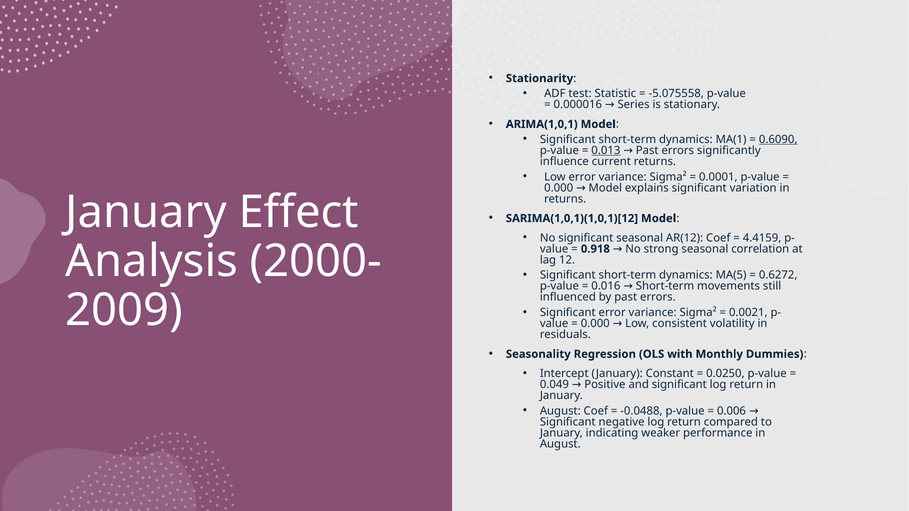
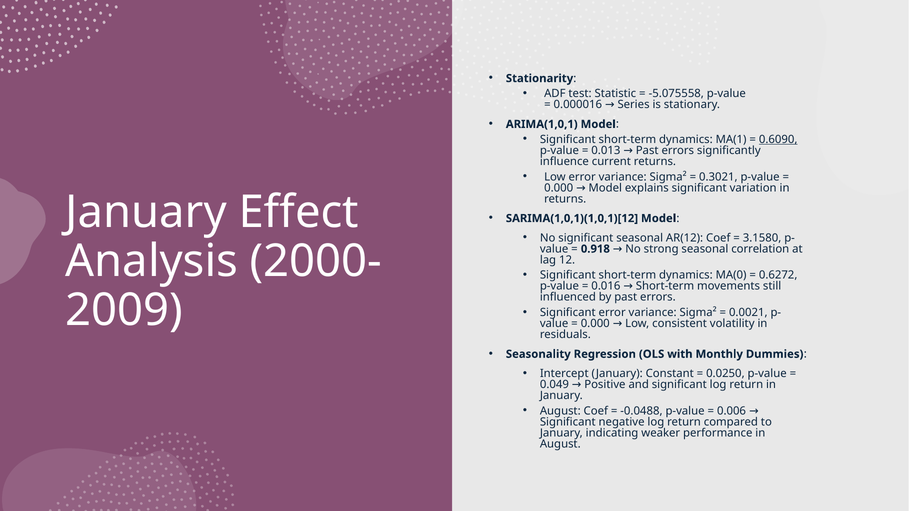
0.013 underline: present -> none
0.0001: 0.0001 -> 0.3021
4.4159: 4.4159 -> 3.1580
MA(5: MA(5 -> MA(0
